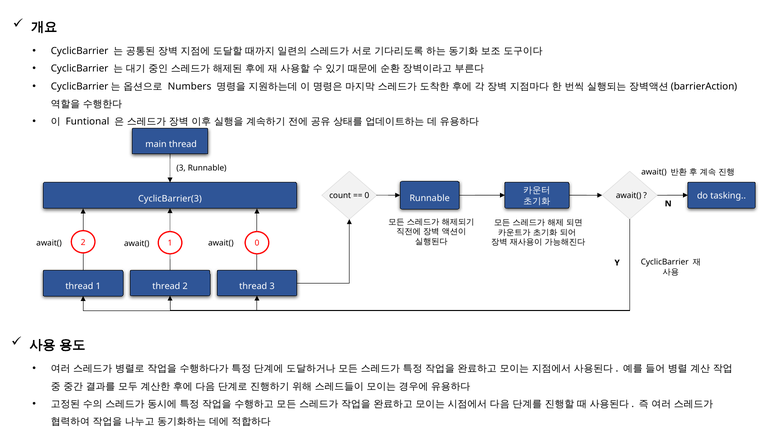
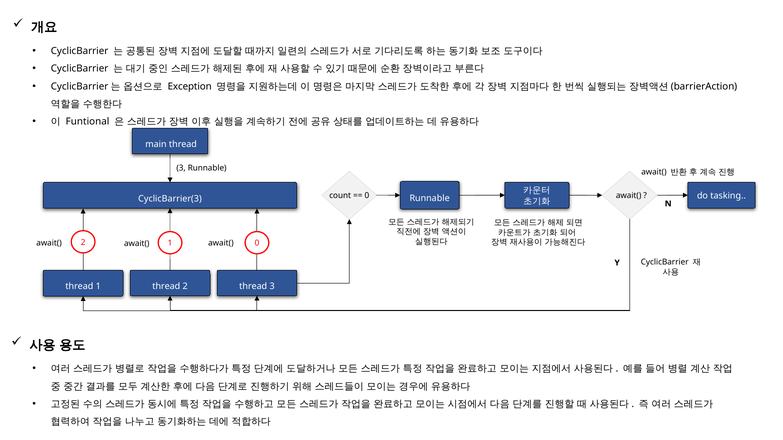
Numbers: Numbers -> Exception
